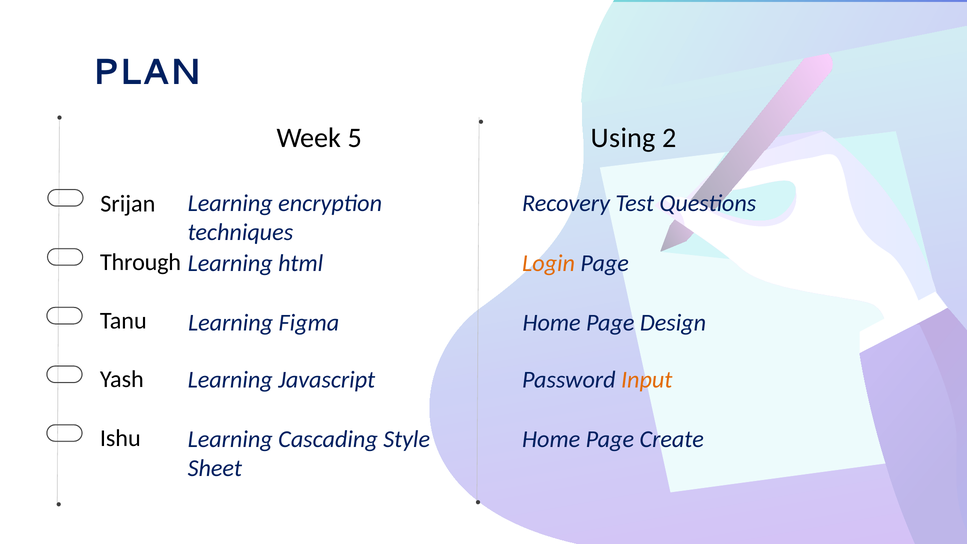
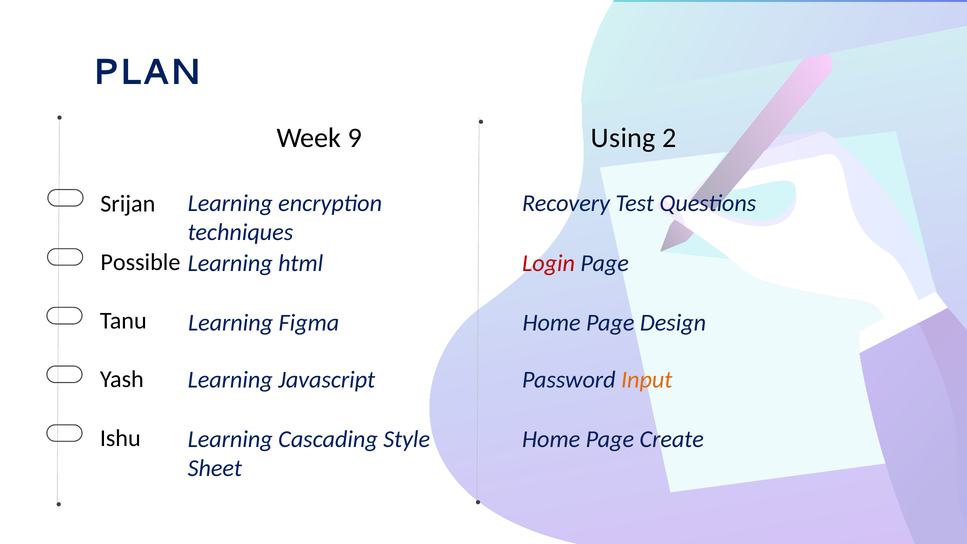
5: 5 -> 9
Through: Through -> Possible
Login colour: orange -> red
